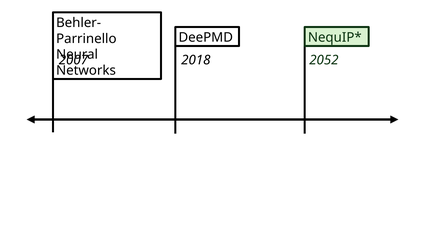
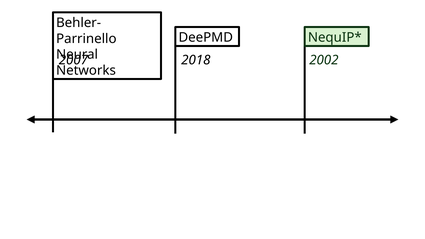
2052: 2052 -> 2002
